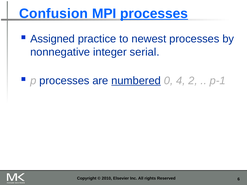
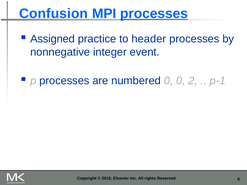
newest: newest -> header
serial: serial -> event
numbered underline: present -> none
0 4: 4 -> 0
